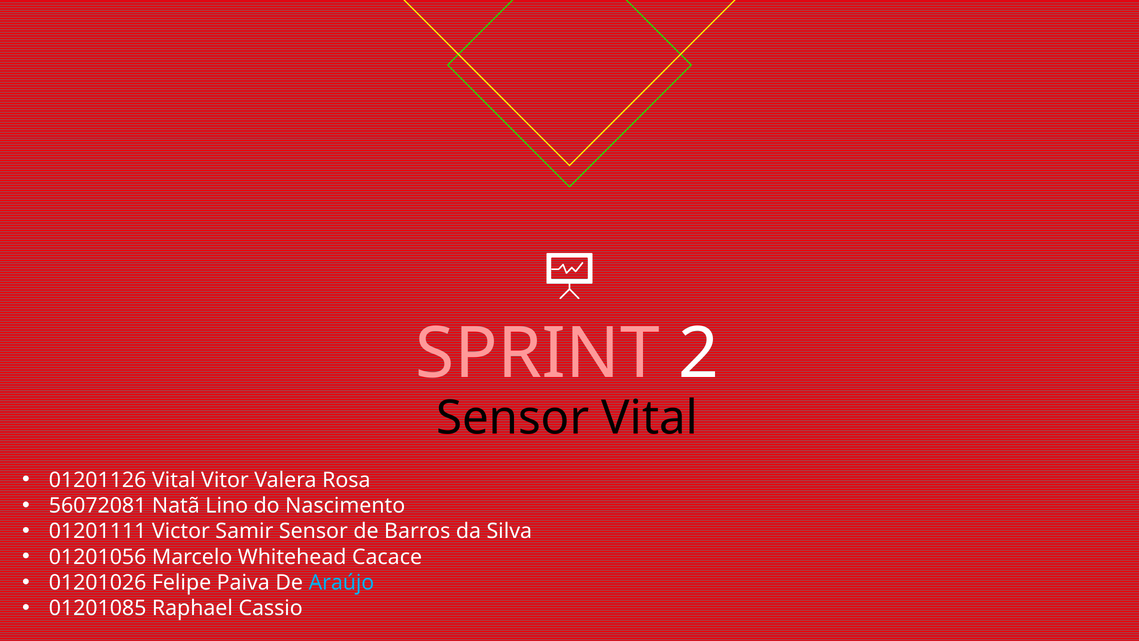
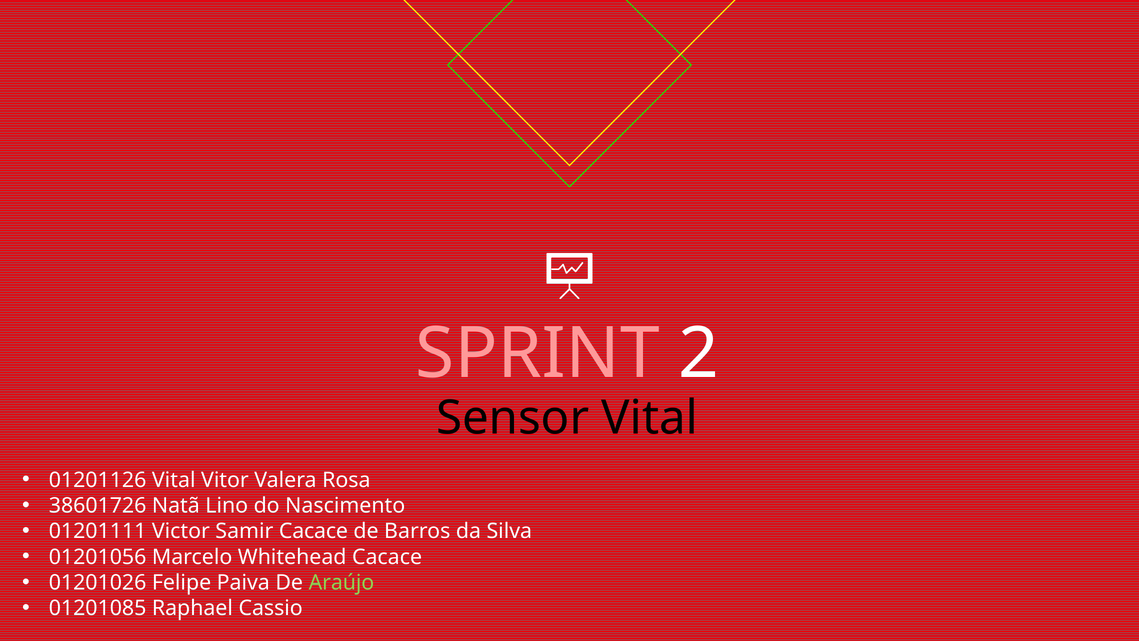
56072081: 56072081 -> 38601726
Samir Sensor: Sensor -> Cacace
Araújo colour: light blue -> light green
